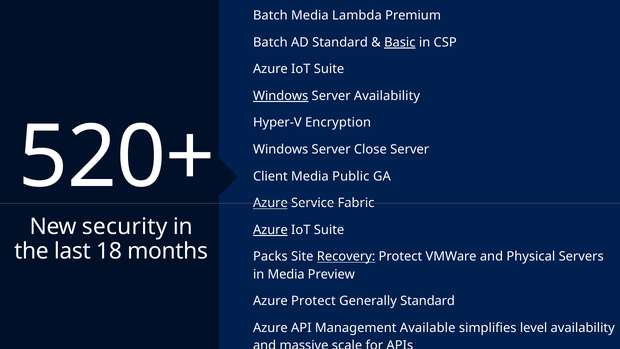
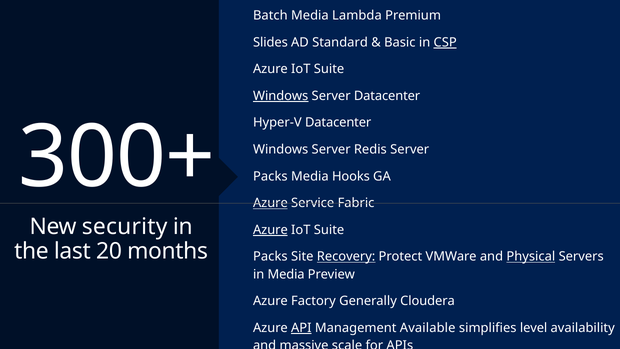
Batch at (270, 42): Batch -> Slides
Basic at (400, 42) underline: present -> none
CSP underline: none -> present
Server Availability: Availability -> Datacenter
Hyper-V Encryption: Encryption -> Datacenter
520+: 520+ -> 300+
Server Close: Close -> Redis
Client at (270, 176): Client -> Packs
Media Public: Public -> Hooks
18: 18 -> 20
Physical underline: none -> present
Azure Protect: Protect -> Factory
Generally Standard: Standard -> Cloudera
API at (301, 328) underline: none -> present
